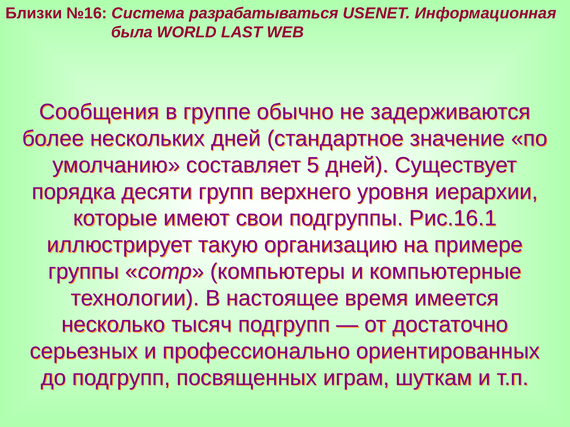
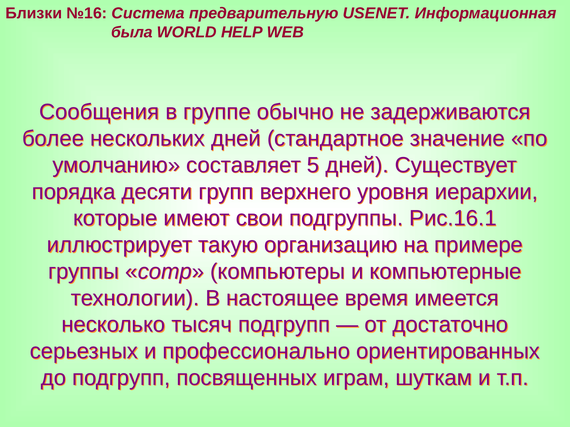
разрабатываться: разрабатываться -> предварительную
LAST: LAST -> HELP
